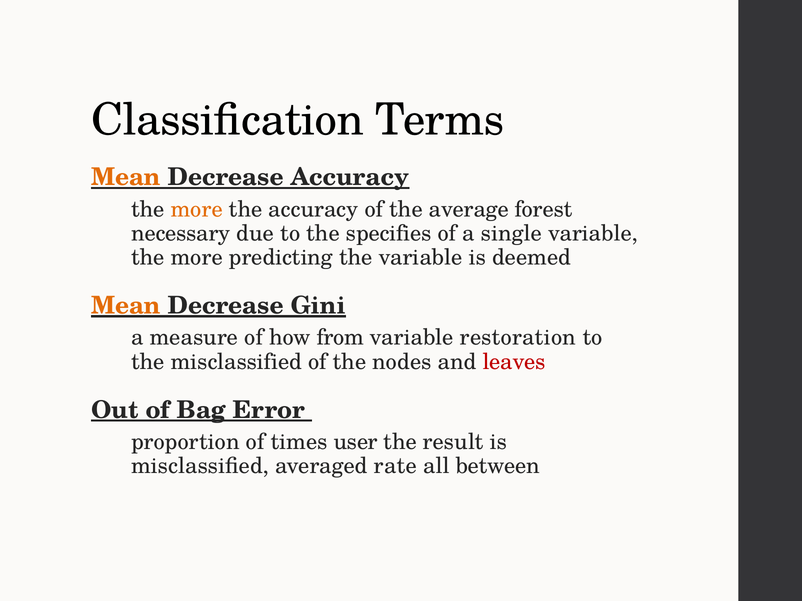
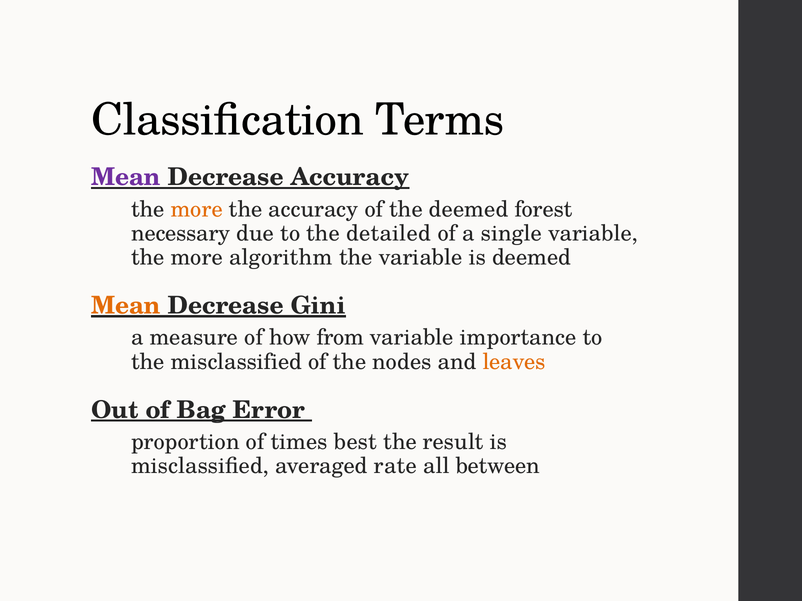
Mean at (126, 177) colour: orange -> purple
the average: average -> deemed
specifies: specifies -> detailed
predicting: predicting -> algorithm
restoration: restoration -> importance
leaves colour: red -> orange
user: user -> best
